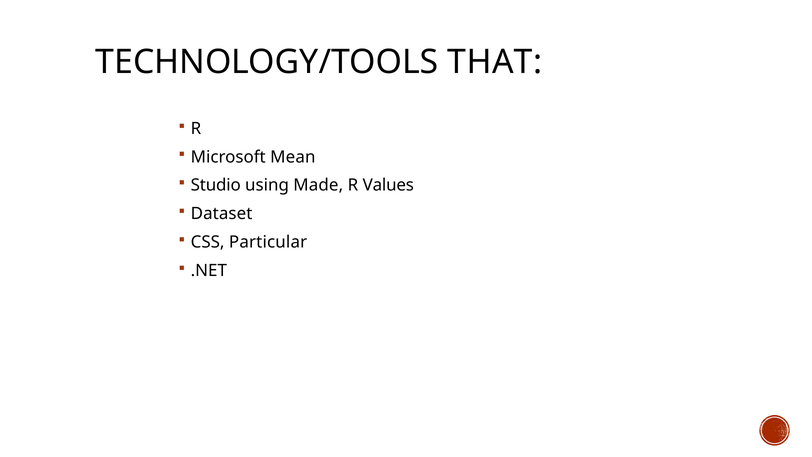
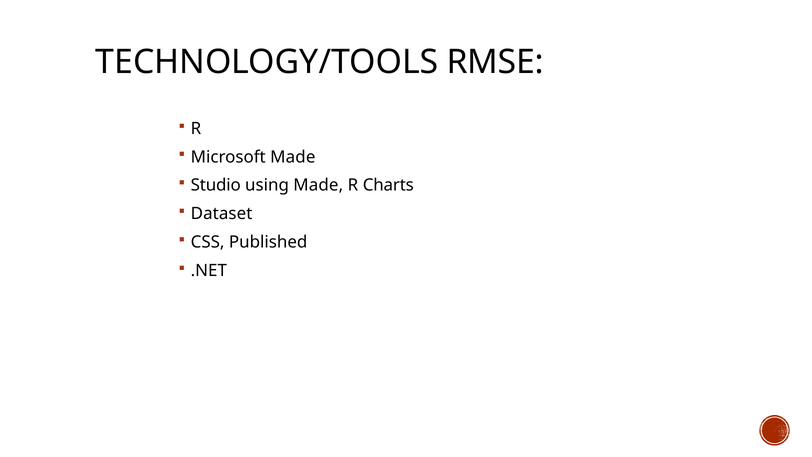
THAT: THAT -> RMSE
Microsoft Mean: Mean -> Made
Values: Values -> Charts
Particular: Particular -> Published
